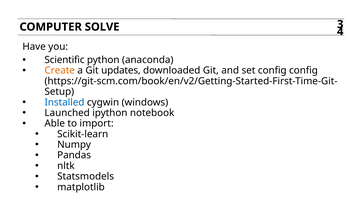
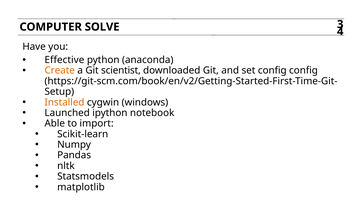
Scientific: Scientific -> Effective
updates: updates -> scientist
Installed colour: blue -> orange
